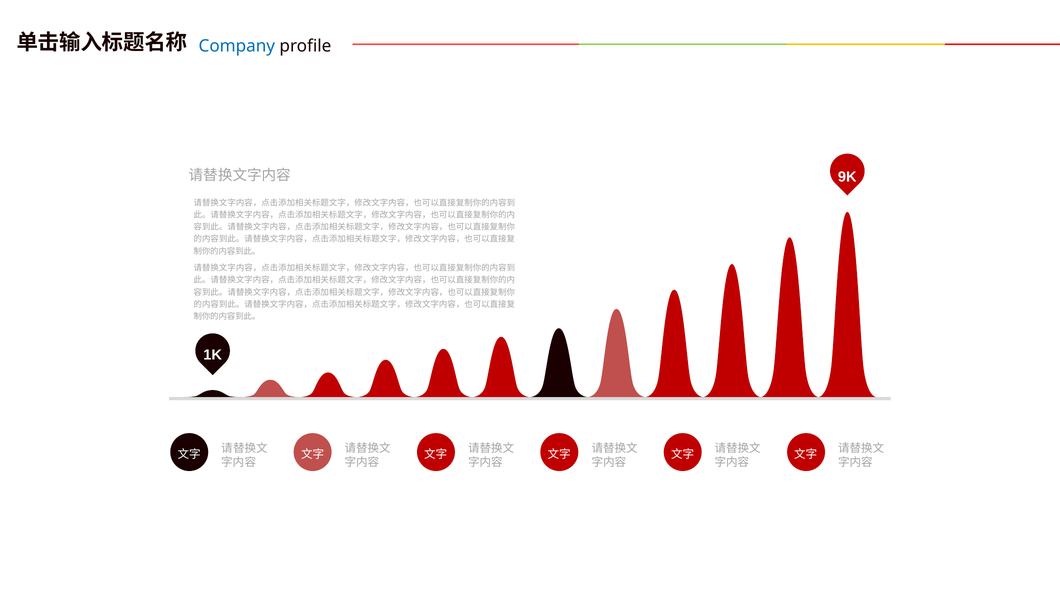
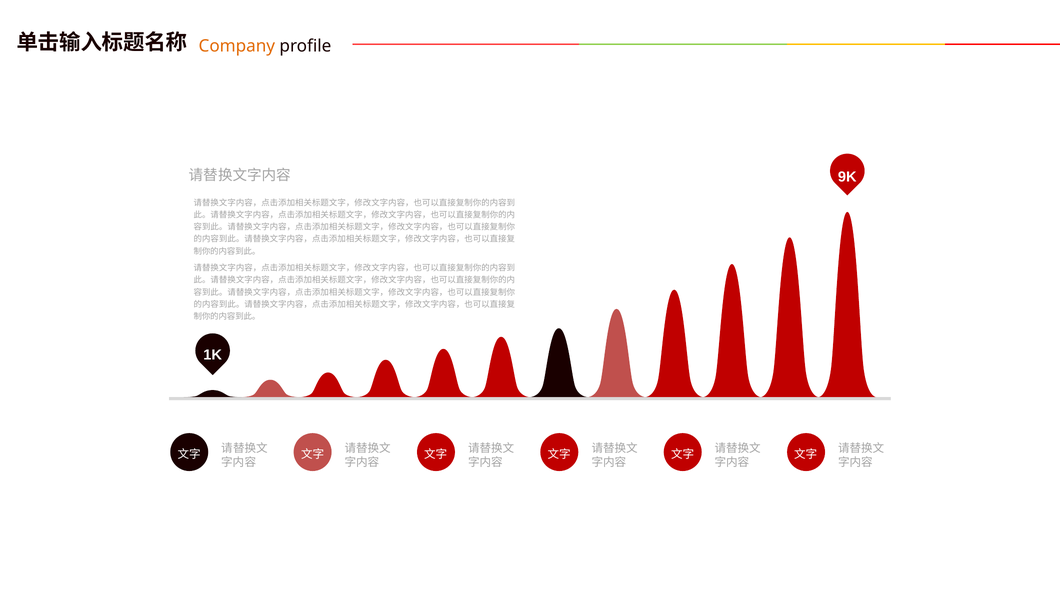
Company colour: blue -> orange
